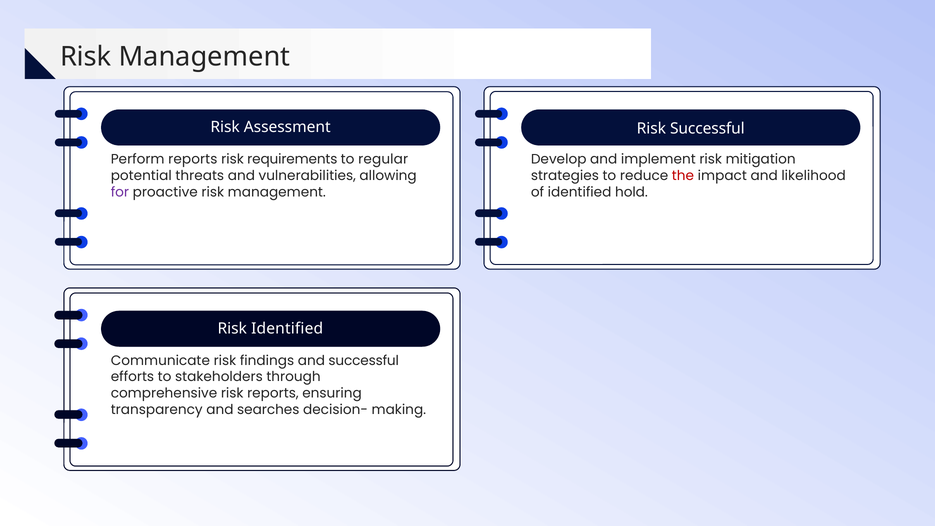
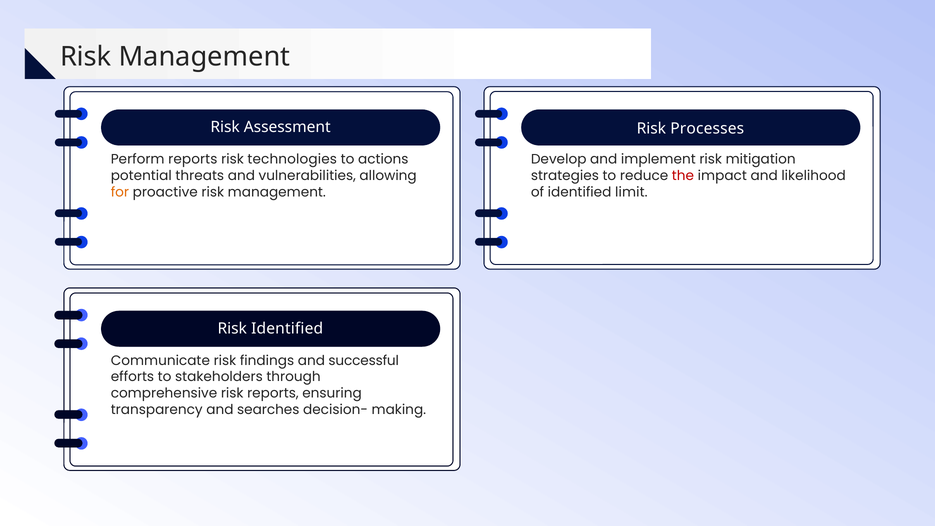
Risk Successful: Successful -> Processes
requirements: requirements -> technologies
regular: regular -> actions
for colour: purple -> orange
hold: hold -> limit
